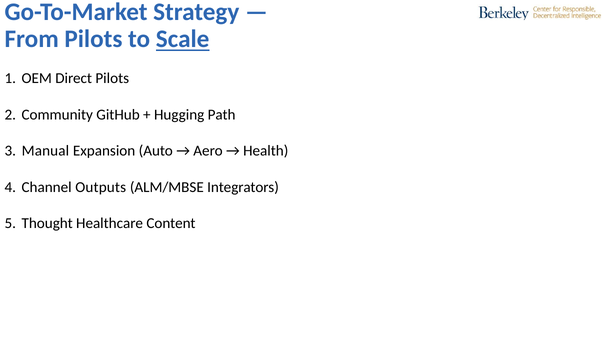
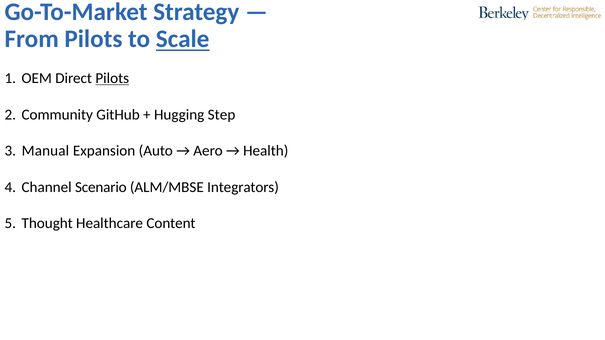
Pilots at (112, 78) underline: none -> present
Path: Path -> Step
Outputs: Outputs -> Scenario
